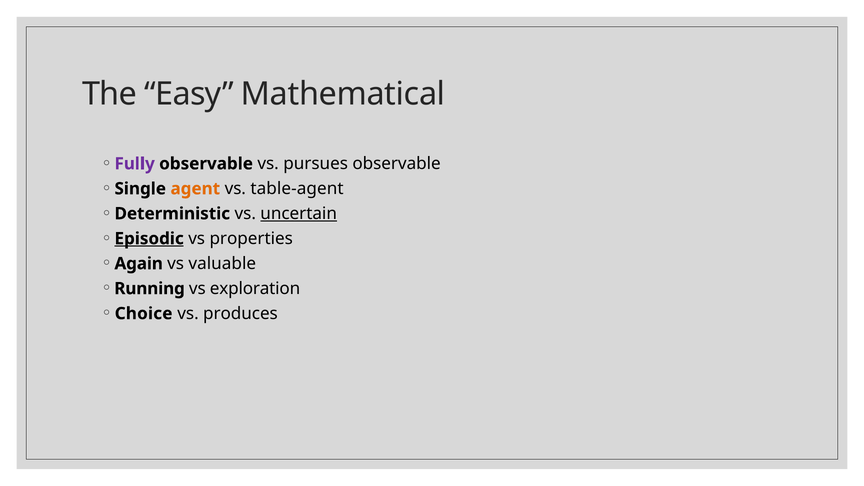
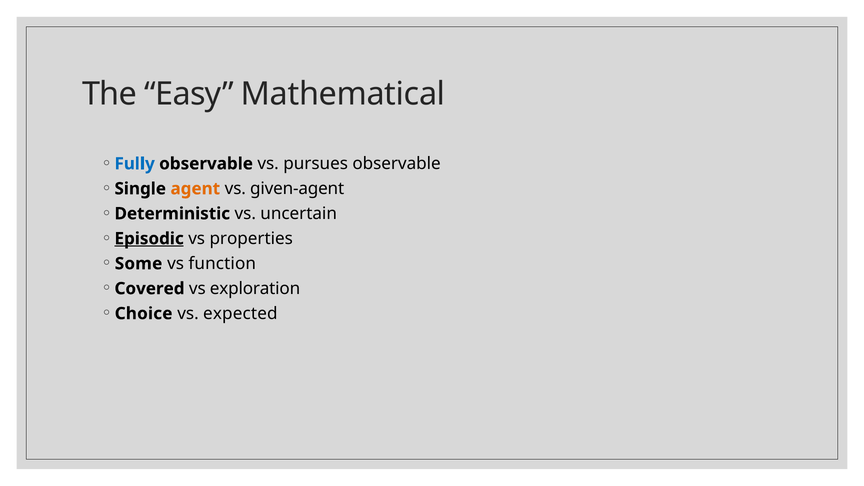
Fully colour: purple -> blue
table-agent: table-agent -> given-agent
uncertain underline: present -> none
Again: Again -> Some
valuable: valuable -> function
Running: Running -> Covered
produces: produces -> expected
